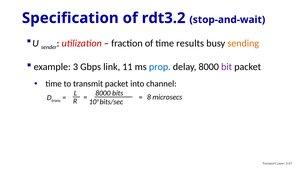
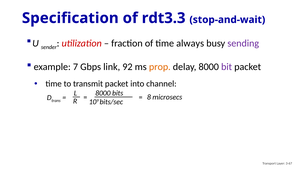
rdt3.2: rdt3.2 -> rdt3.3
results: results -> always
sending colour: orange -> purple
3: 3 -> 7
11: 11 -> 92
prop colour: blue -> orange
